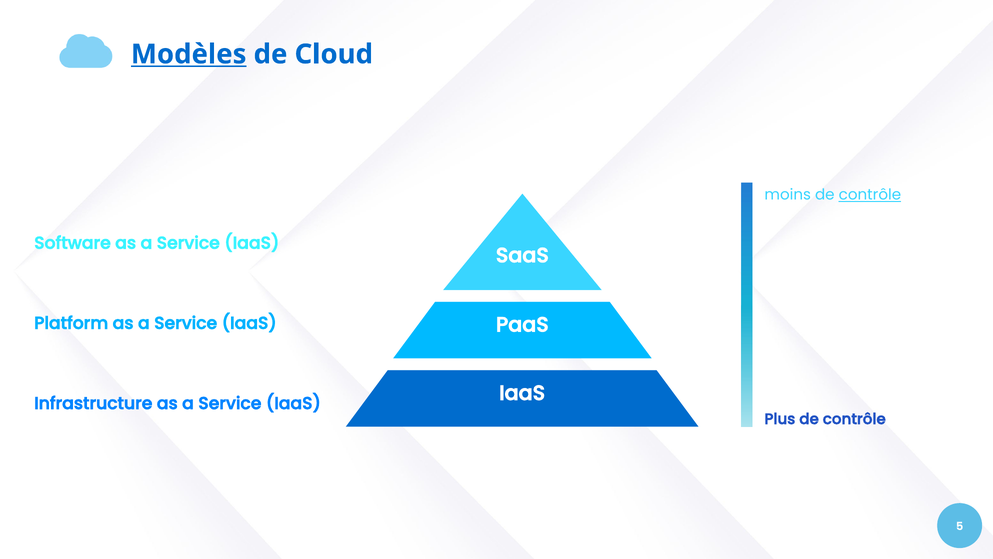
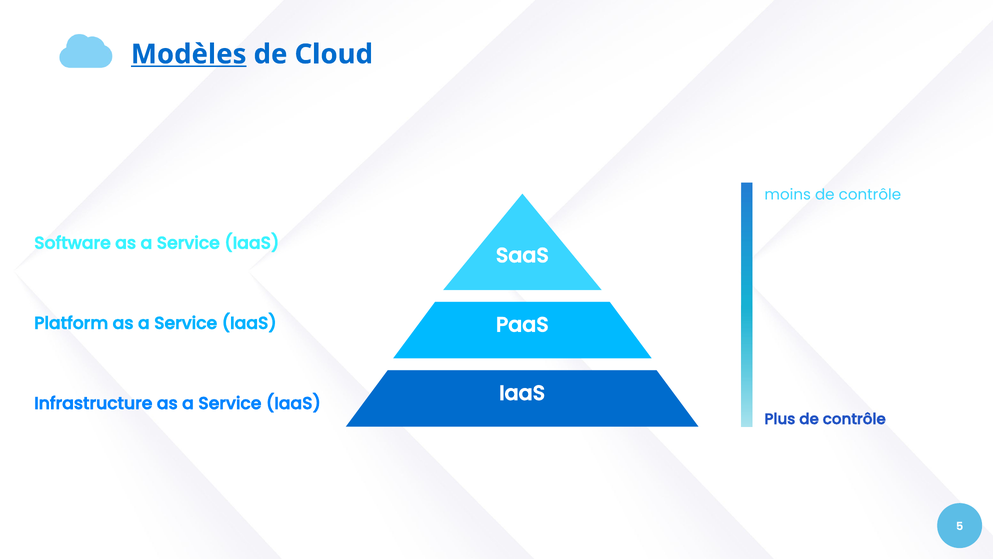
contrôle at (870, 195) underline: present -> none
